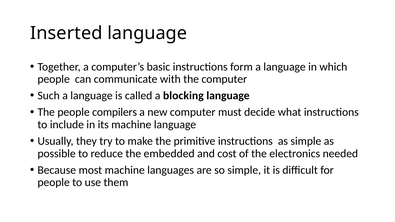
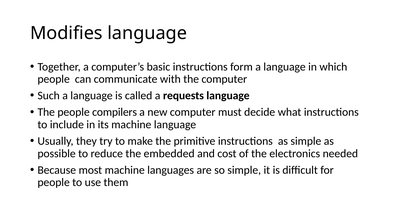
Inserted: Inserted -> Modifies
blocking: blocking -> requests
